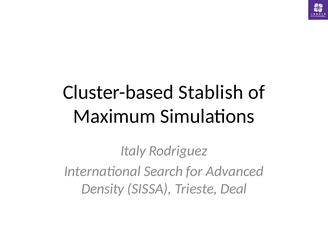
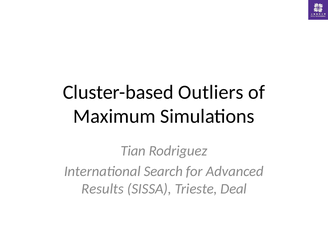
Stablish: Stablish -> Outliers
Italy: Italy -> Tian
Density: Density -> Results
